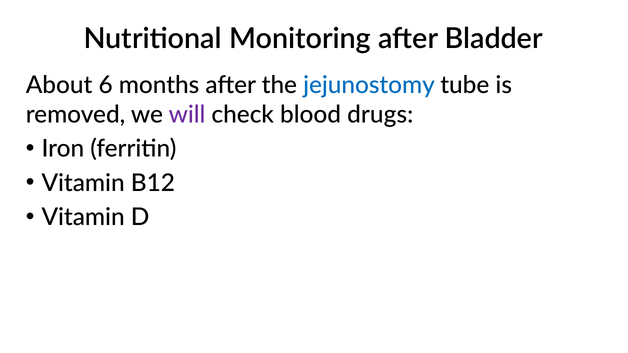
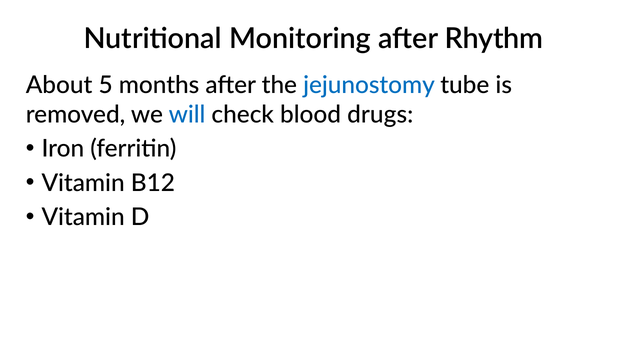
Bladder: Bladder -> Rhythm
6: 6 -> 5
will colour: purple -> blue
